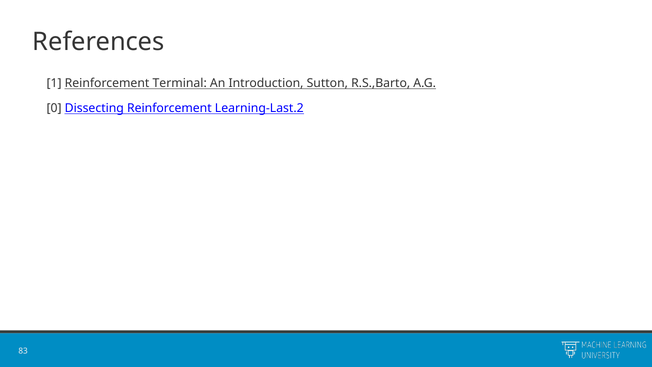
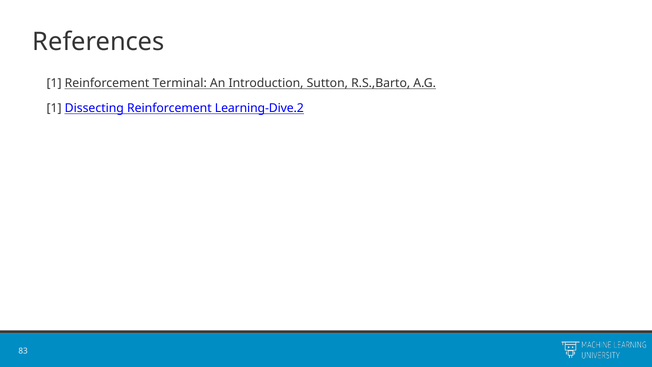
0 at (54, 108): 0 -> 1
Learning-Last.2: Learning-Last.2 -> Learning-Dive.2
